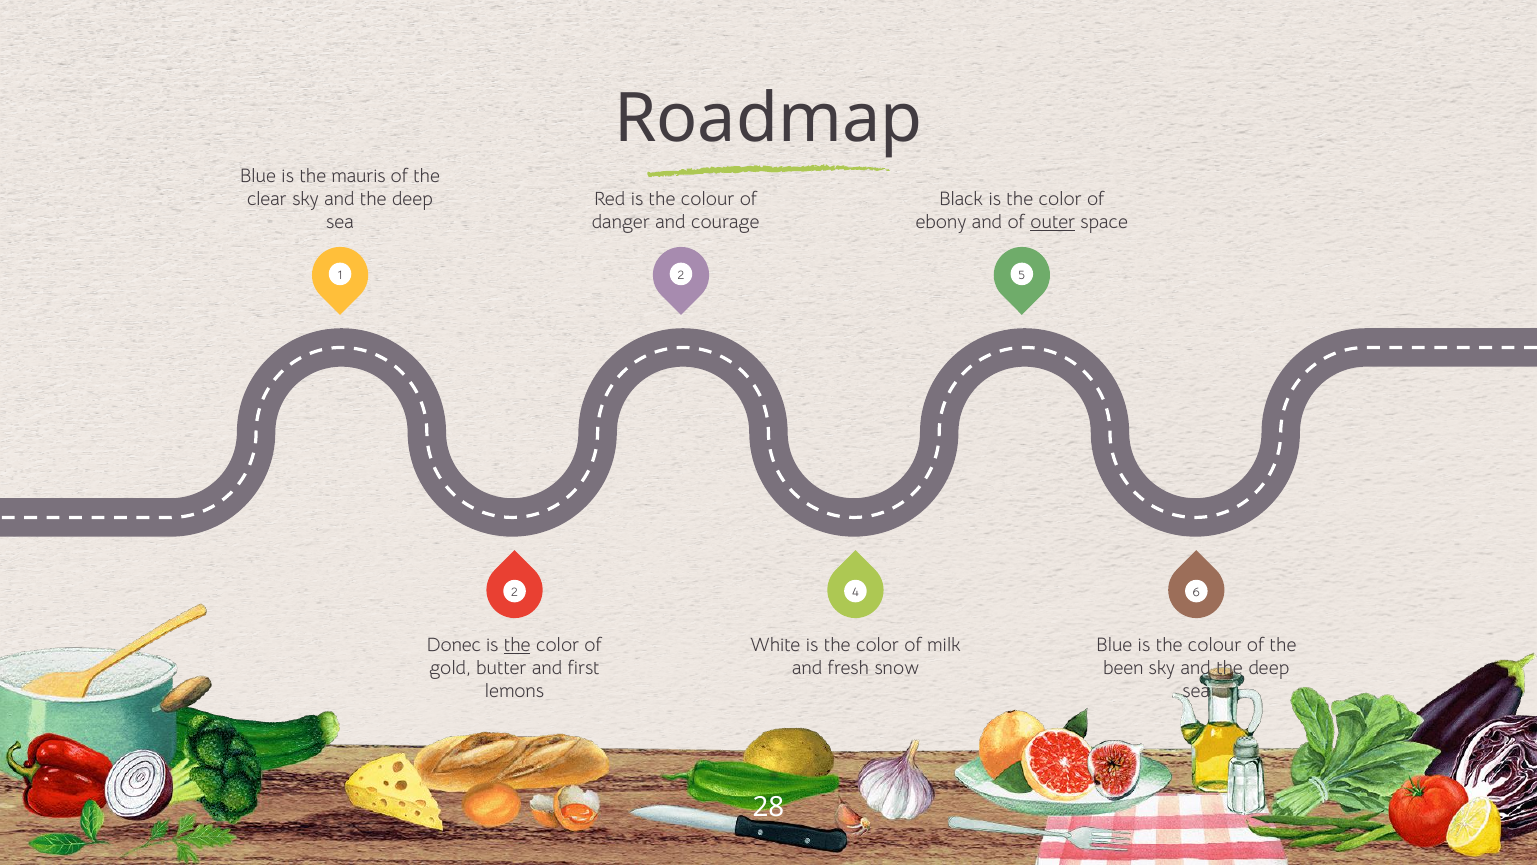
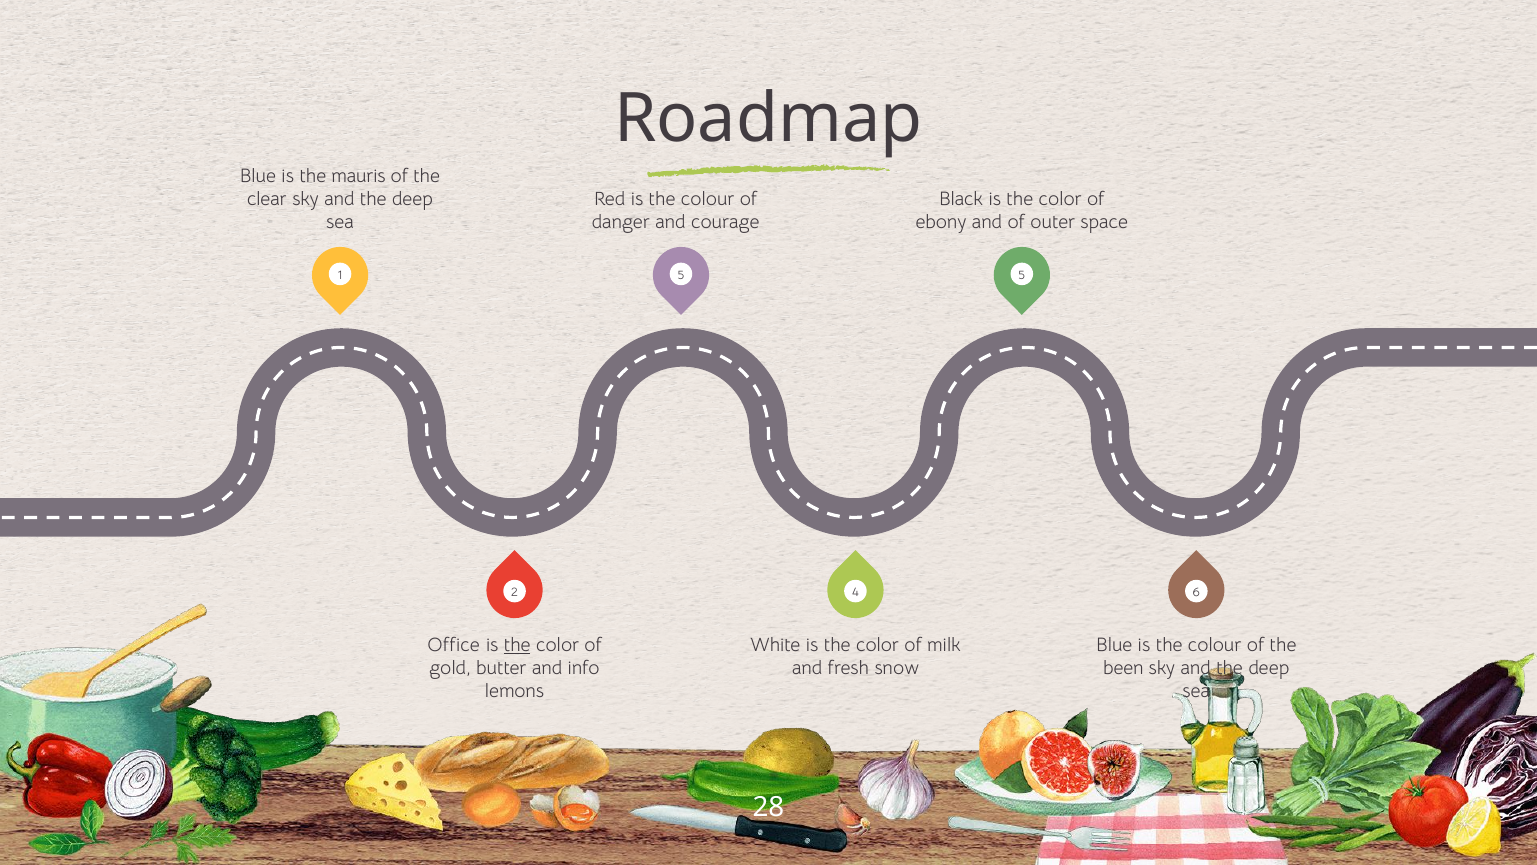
outer underline: present -> none
1 2: 2 -> 5
Donec: Donec -> Office
first: first -> info
